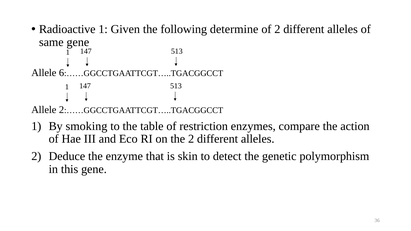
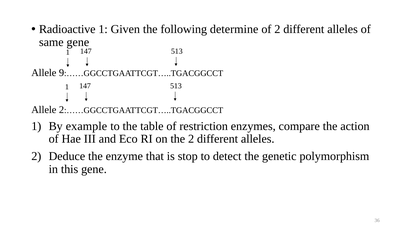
6: 6 -> 9
smoking: smoking -> example
skin: skin -> stop
